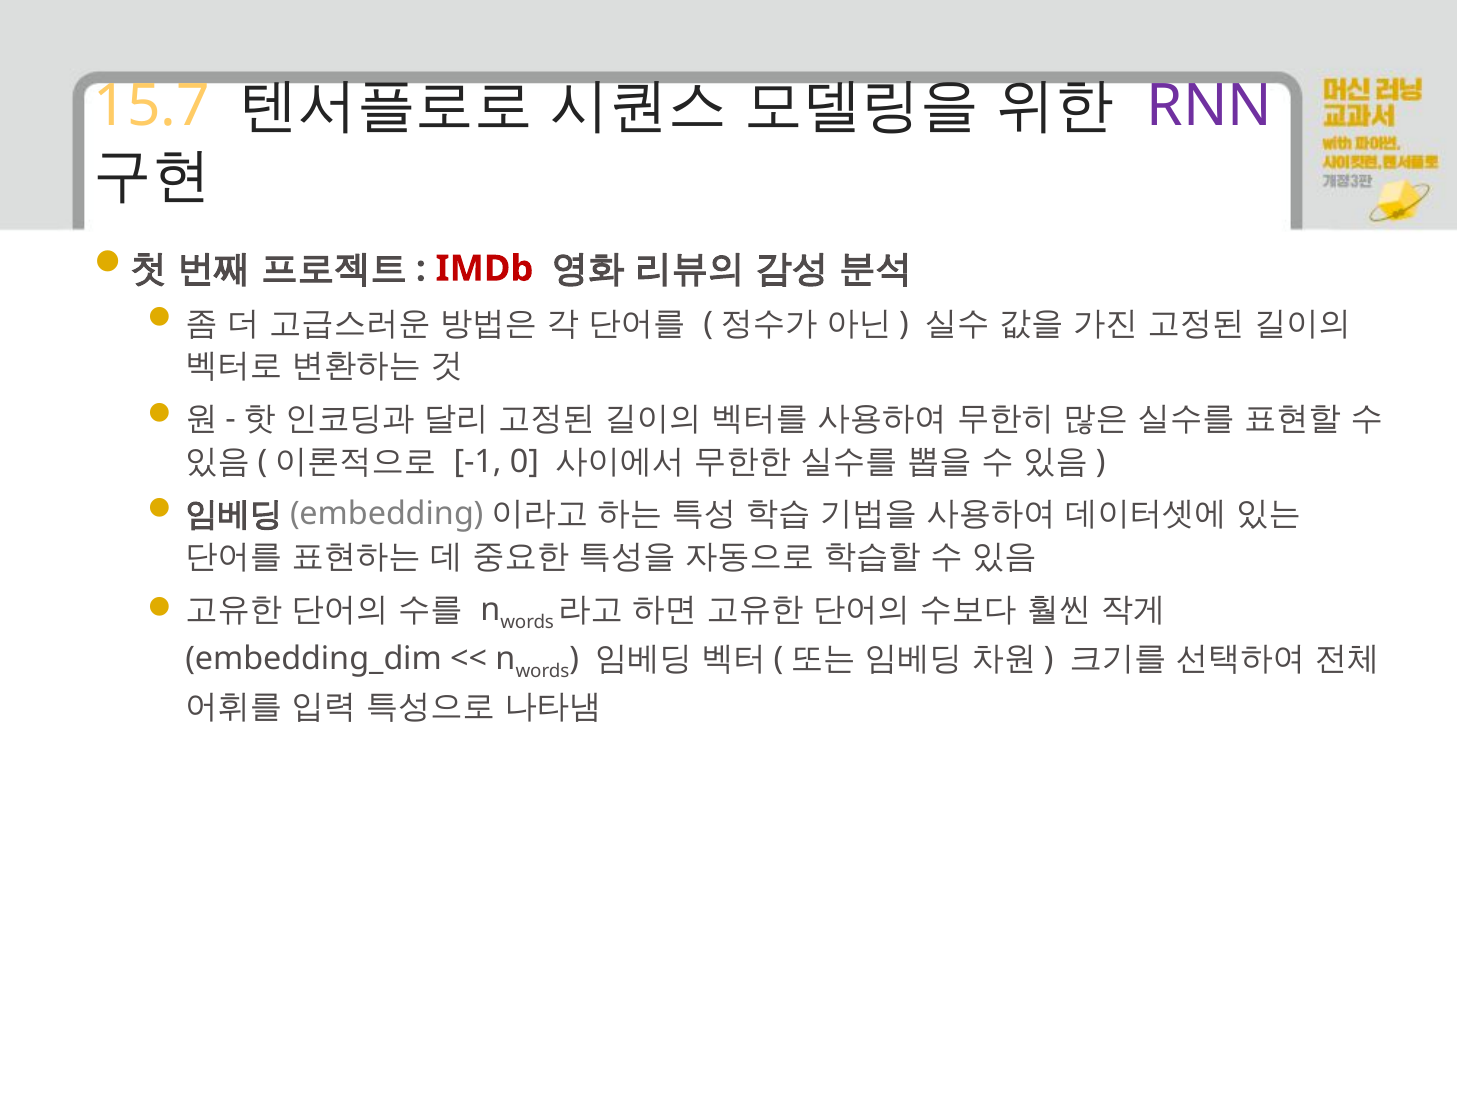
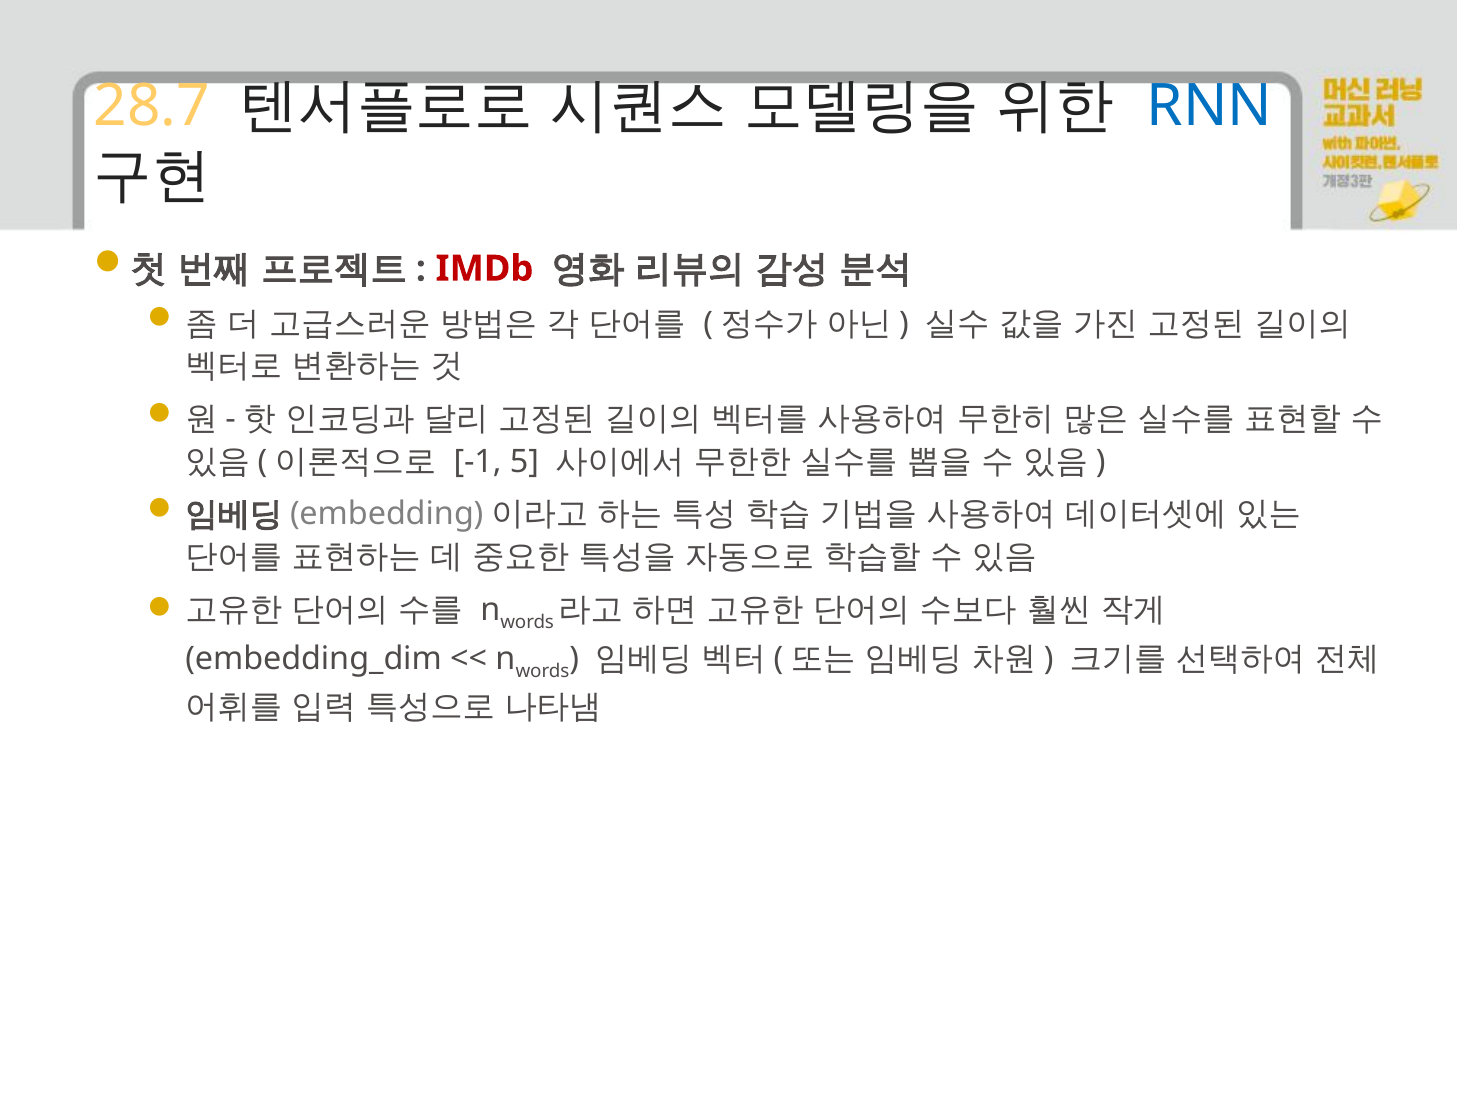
15.7: 15.7 -> 28.7
RNN colour: purple -> blue
0: 0 -> 5
